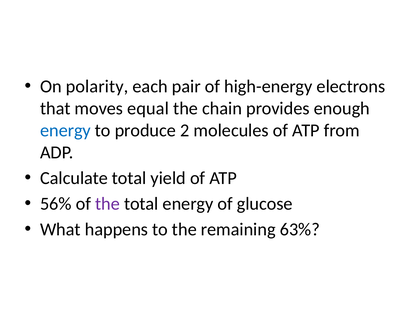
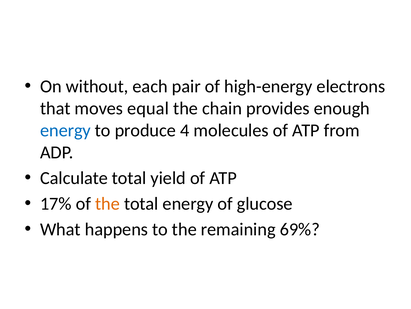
polarity: polarity -> without
2: 2 -> 4
56%: 56% -> 17%
the at (108, 203) colour: purple -> orange
63%: 63% -> 69%
